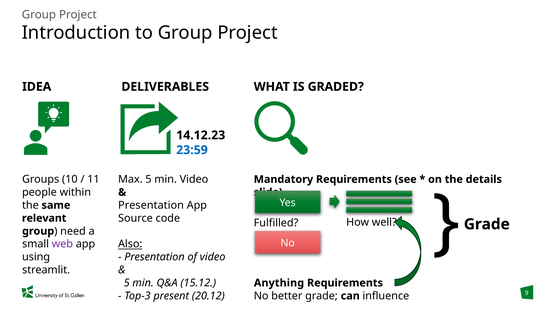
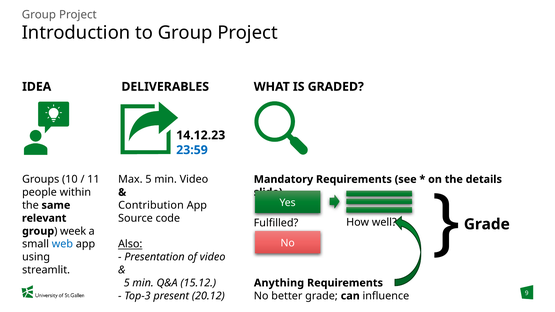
Presentation at (151, 205): Presentation -> Contribution
need: need -> week
web colour: purple -> blue
